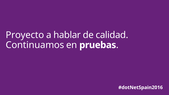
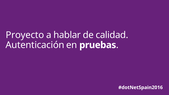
Continuamos: Continuamos -> Autenticación
